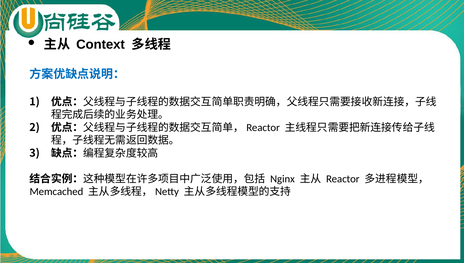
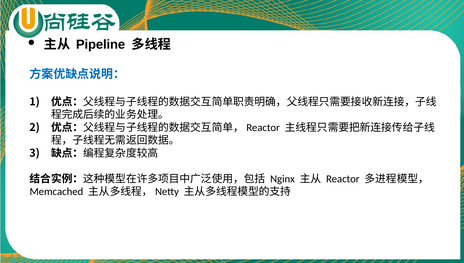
Context: Context -> Pipeline
